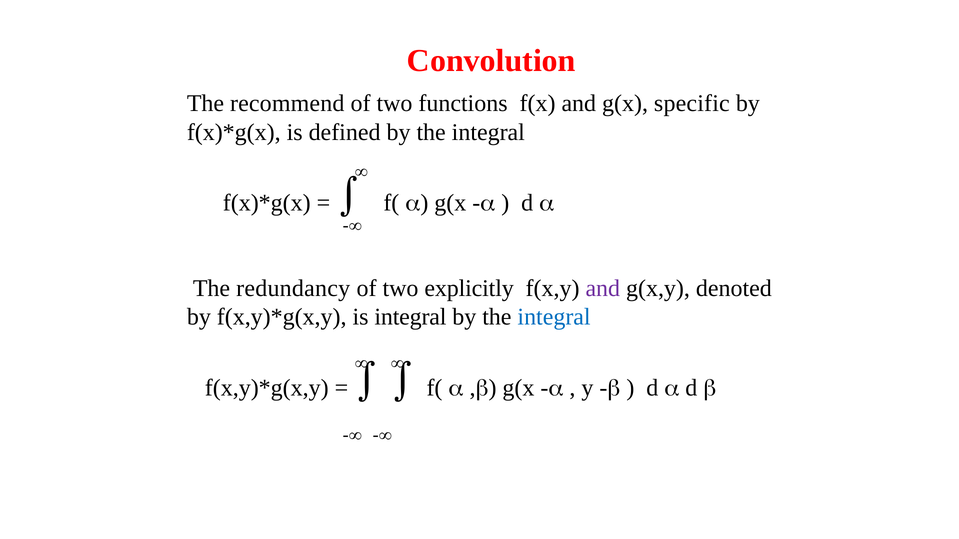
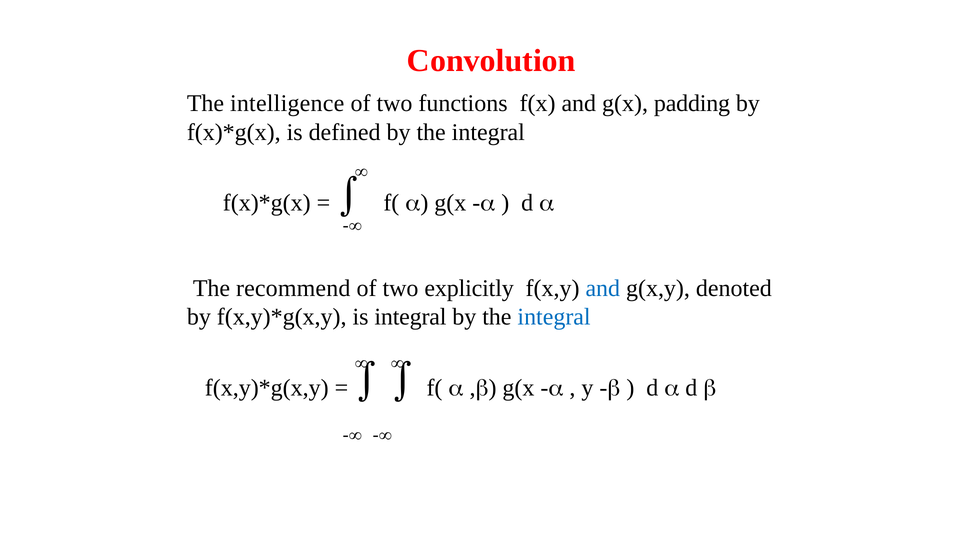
recommend: recommend -> intelligence
specific: specific -> padding
redundancy: redundancy -> recommend
and at (603, 288) colour: purple -> blue
